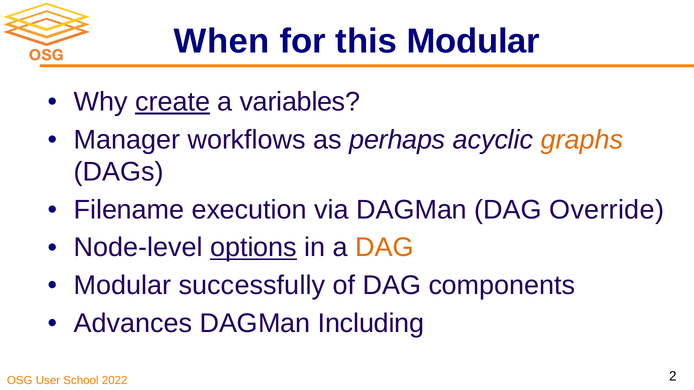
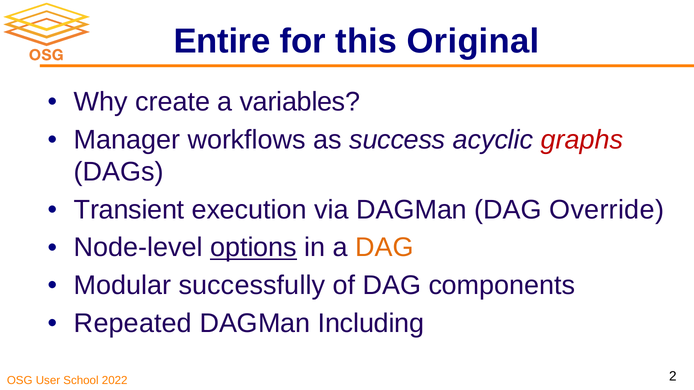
When: When -> Entire
this Modular: Modular -> Original
create underline: present -> none
perhaps: perhaps -> success
graphs colour: orange -> red
Filename: Filename -> Transient
Advances: Advances -> Repeated
